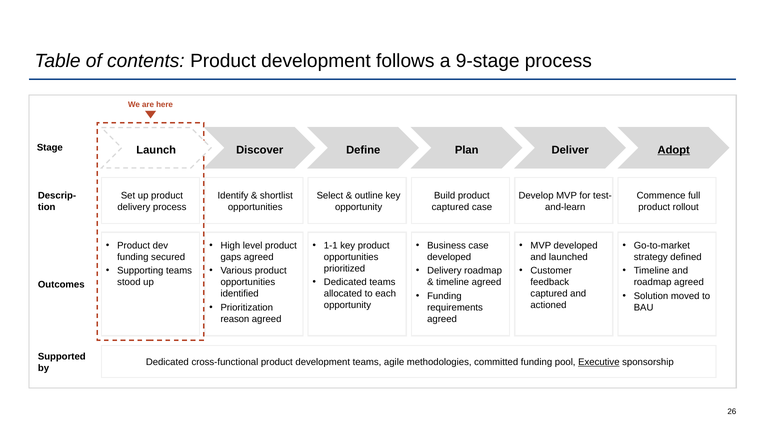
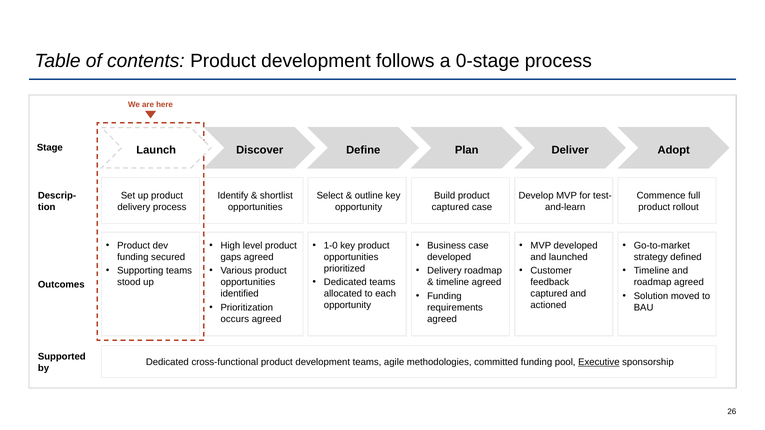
9-stage: 9-stage -> 0-stage
Adopt underline: present -> none
1-1: 1-1 -> 1-0
reason: reason -> occurs
